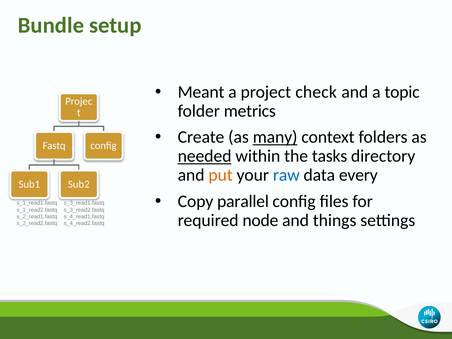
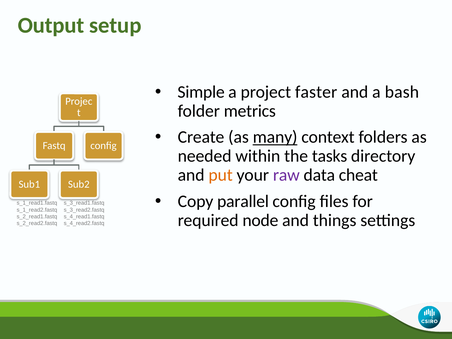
Bundle: Bundle -> Output
Meant: Meant -> Simple
check: check -> faster
topic: topic -> bash
needed underline: present -> none
raw colour: blue -> purple
every: every -> cheat
